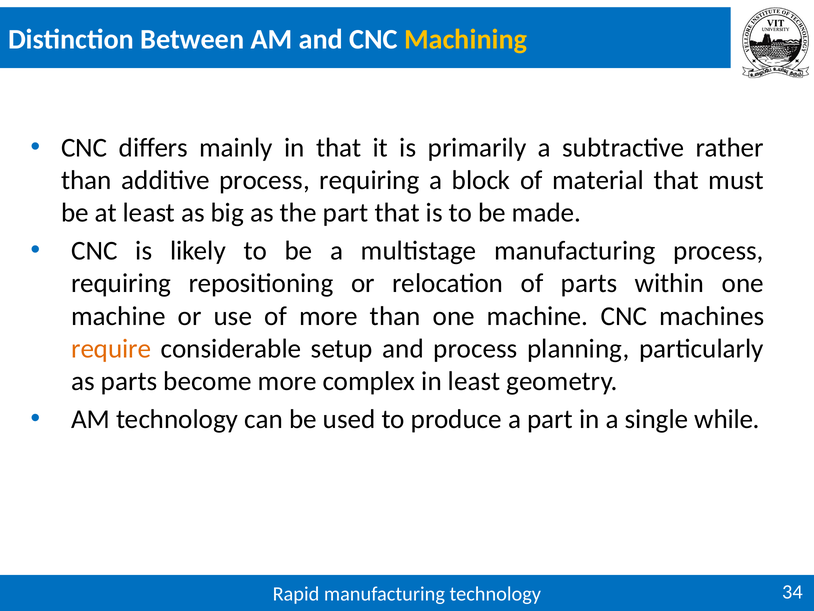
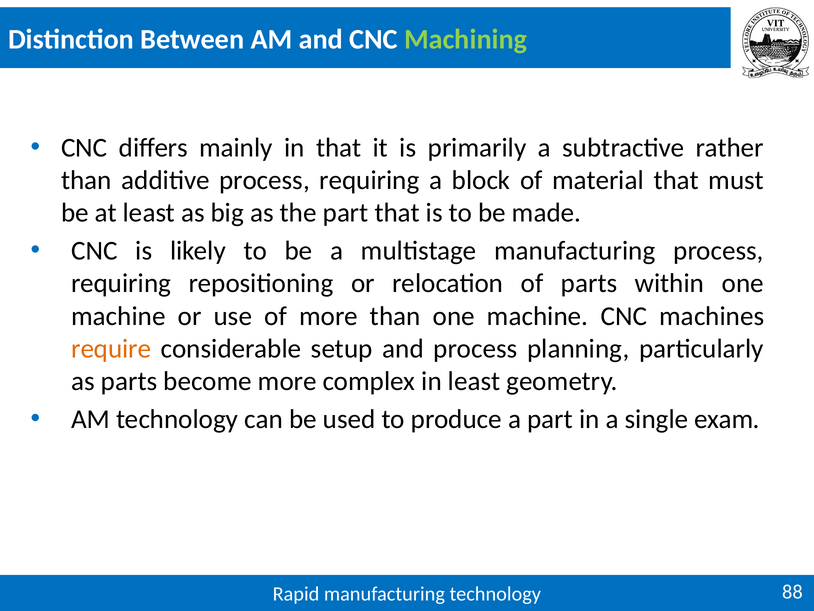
Machining colour: yellow -> light green
while: while -> exam
34: 34 -> 88
